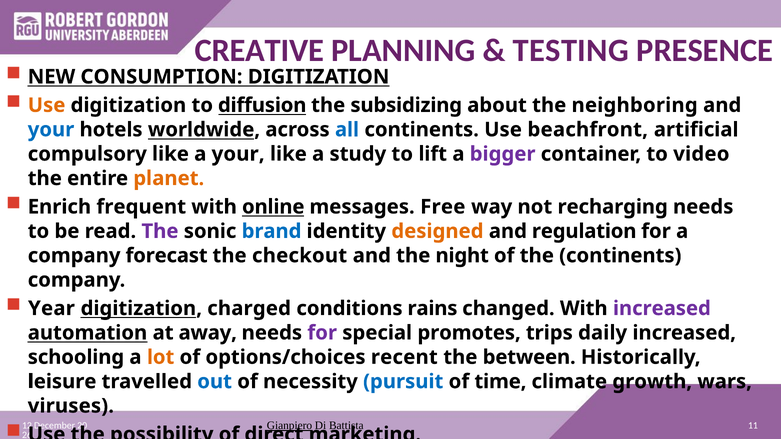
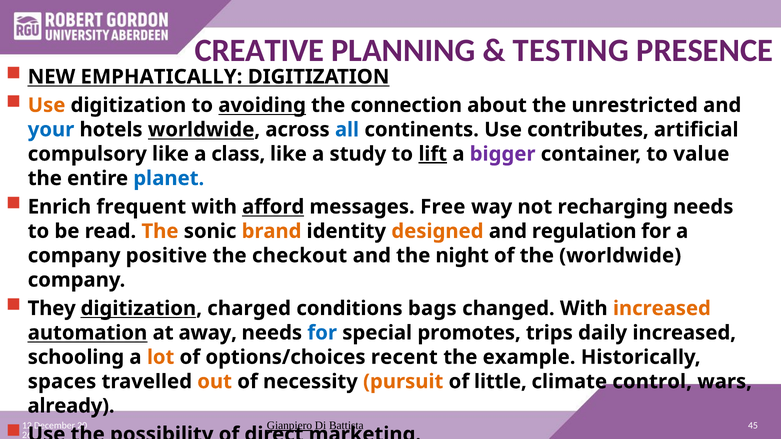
CONSUMPTION: CONSUMPTION -> EMPHATICALLY
diffusion: diffusion -> avoiding
subsidizing: subsidizing -> connection
neighboring: neighboring -> unrestricted
beachfront: beachfront -> contributes
a your: your -> class
lift underline: none -> present
video: video -> value
planet colour: orange -> blue
online: online -> afford
The at (160, 231) colour: purple -> orange
brand colour: blue -> orange
forecast: forecast -> positive
the continents: continents -> worldwide
Year: Year -> They
rains: rains -> bags
increased at (662, 309) colour: purple -> orange
for at (322, 333) colour: purple -> blue
between: between -> example
leisure: leisure -> spaces
out colour: blue -> orange
pursuit colour: blue -> orange
time: time -> little
growth: growth -> control
viruses: viruses -> already
11: 11 -> 45
